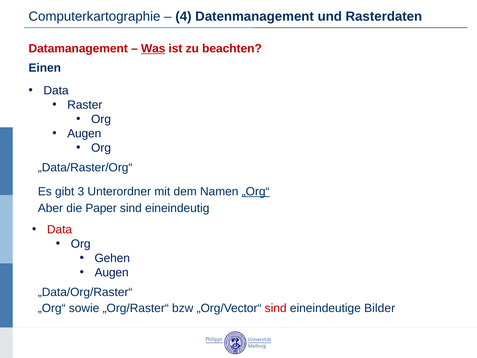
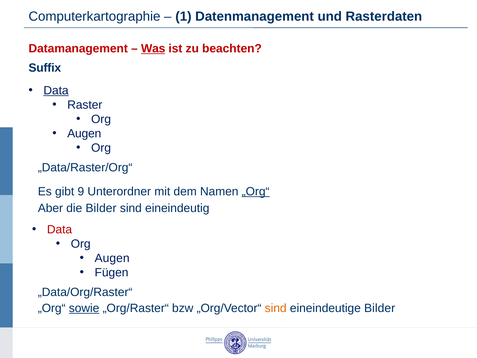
4: 4 -> 1
Einen: Einen -> Suffix
Data at (56, 90) underline: none -> present
3: 3 -> 9
die Paper: Paper -> Bilder
Gehen at (112, 258): Gehen -> Augen
Augen at (112, 272): Augen -> Fügen
sowie underline: none -> present
sind at (276, 308) colour: red -> orange
